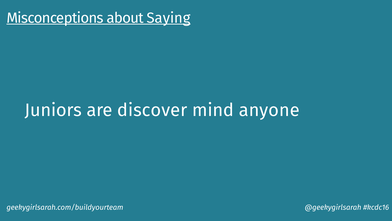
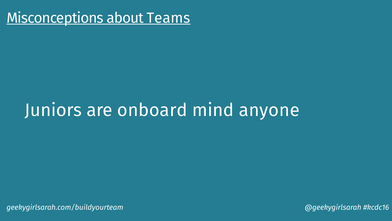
Saying: Saying -> Teams
discover: discover -> onboard
